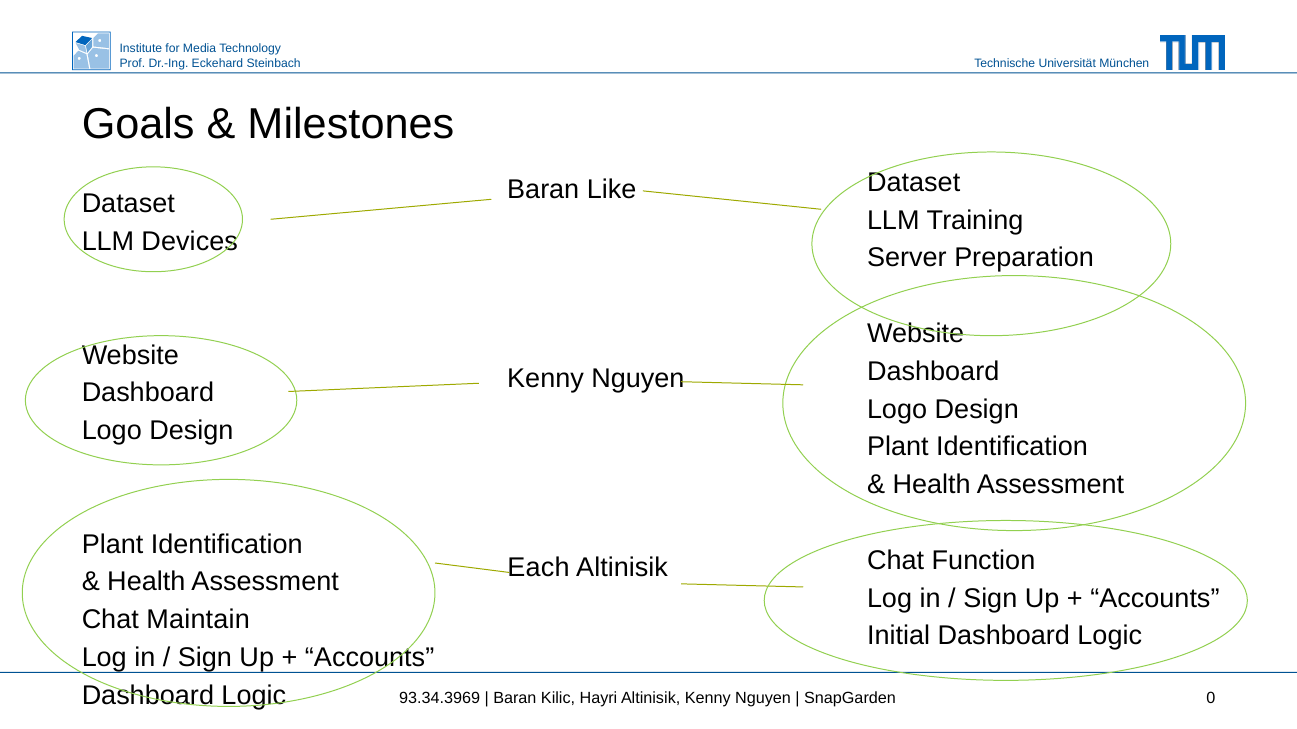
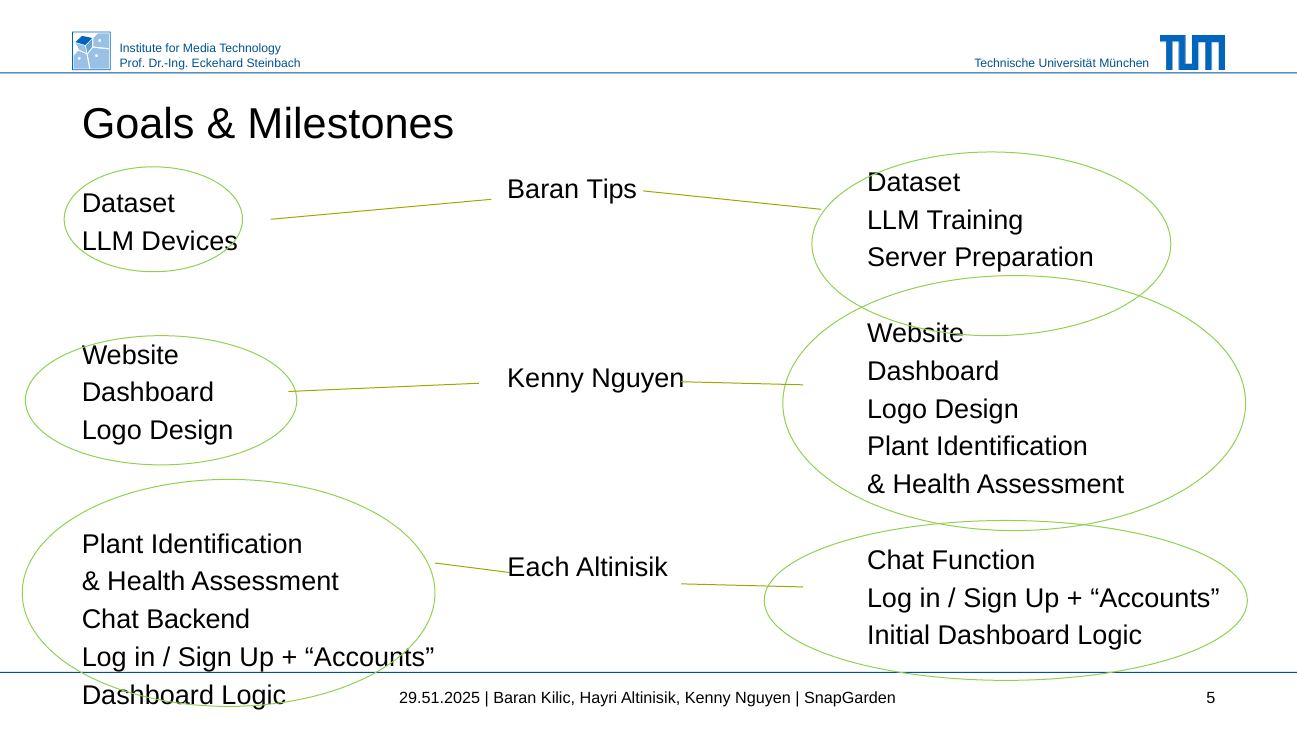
Like: Like -> Tips
Maintain: Maintain -> Backend
0: 0 -> 5
93.34.3969: 93.34.3969 -> 29.51.2025
